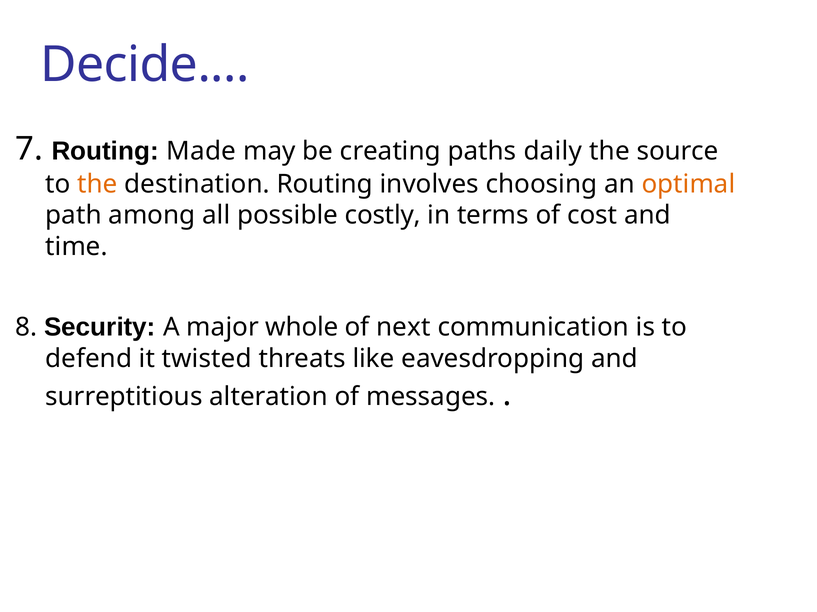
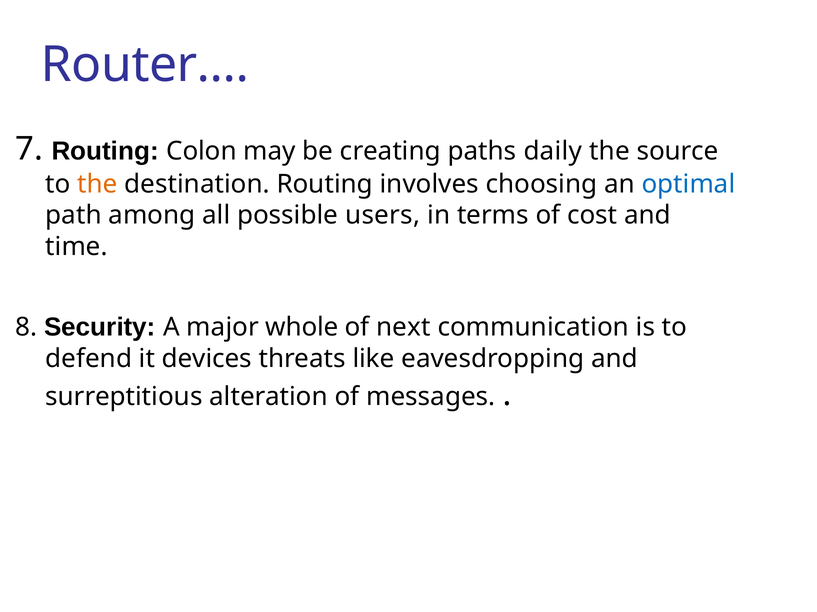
Decide: Decide -> Router
Made: Made -> Colon
optimal colour: orange -> blue
costly: costly -> users
twisted: twisted -> devices
